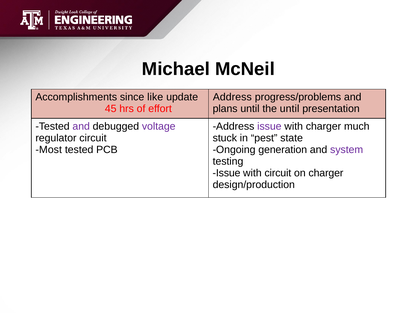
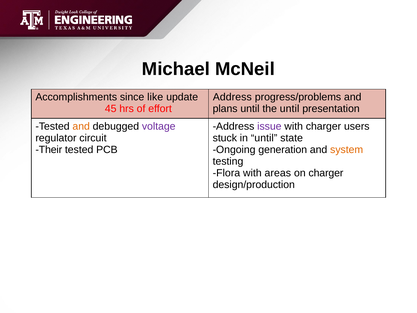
and at (81, 126) colour: purple -> orange
much: much -> users
in pest: pest -> until
Most: Most -> Their
system colour: purple -> orange
Issue at (227, 173): Issue -> Flora
with circuit: circuit -> areas
